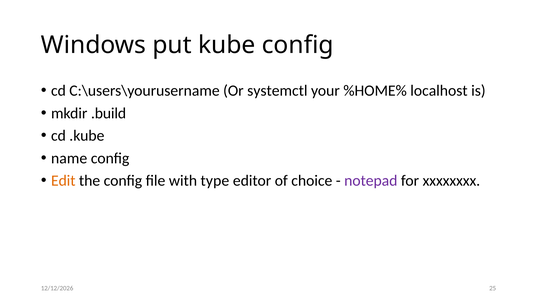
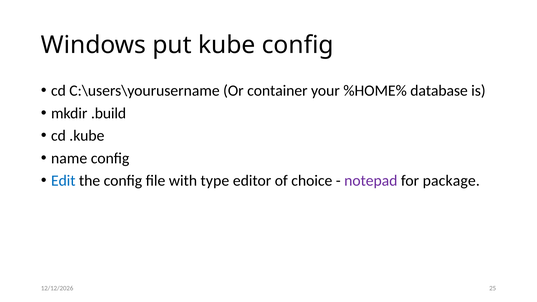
systemctl: systemctl -> container
localhost: localhost -> database
Edit colour: orange -> blue
xxxxxxxx: xxxxxxxx -> package
